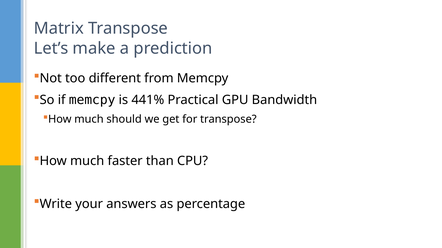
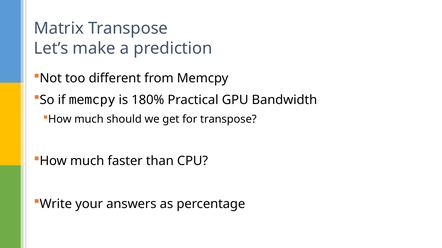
441%: 441% -> 180%
